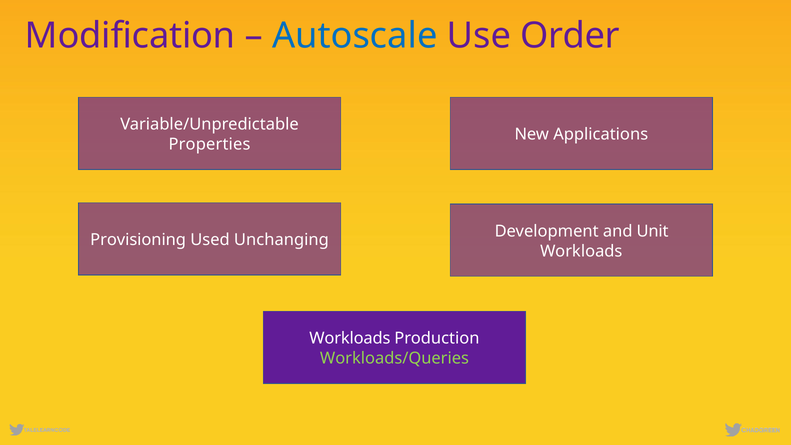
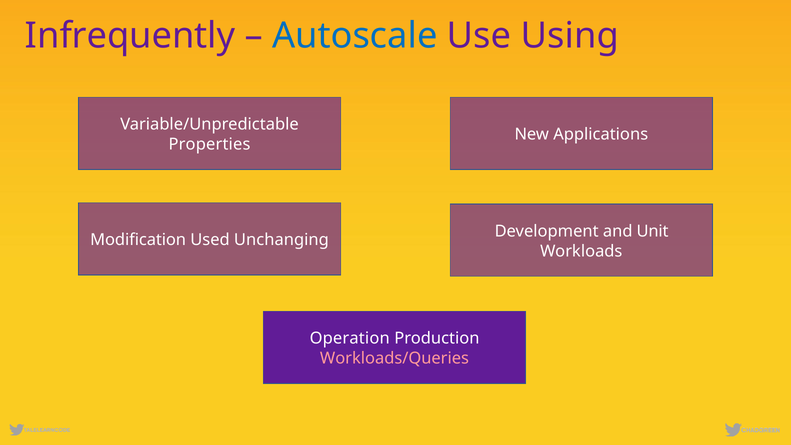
Modification: Modification -> Infrequently
Order: Order -> Using
Provisioning: Provisioning -> Modification
Workloads at (350, 338): Workloads -> Operation
Workloads/Queries colour: light green -> pink
